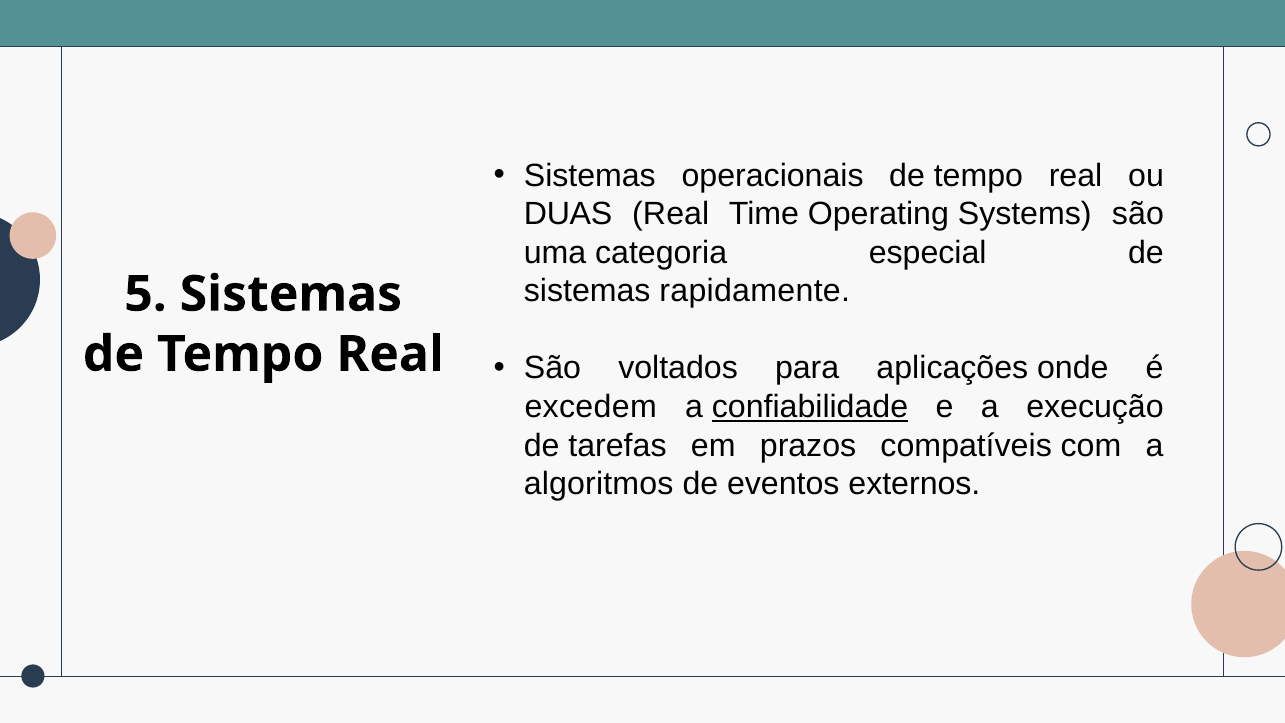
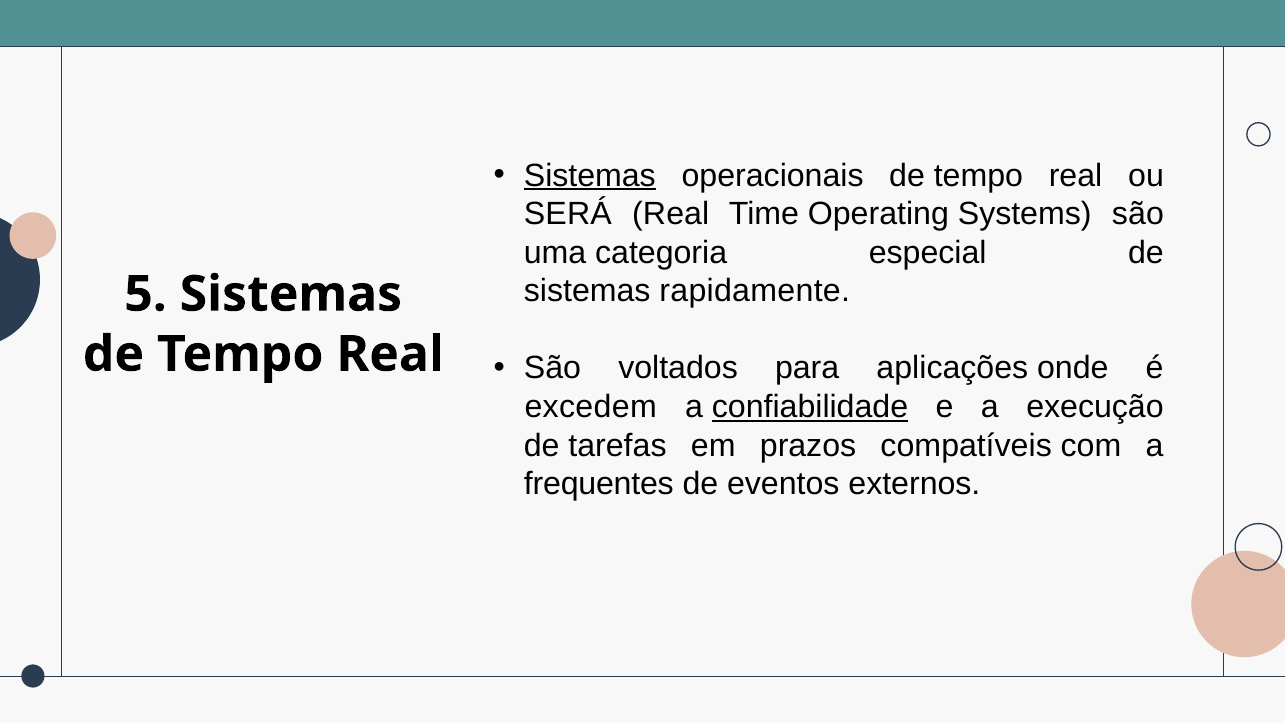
Sistemas at (590, 175) underline: none -> present
DUAS: DUAS -> SERÁ
algoritmos: algoritmos -> frequentes
